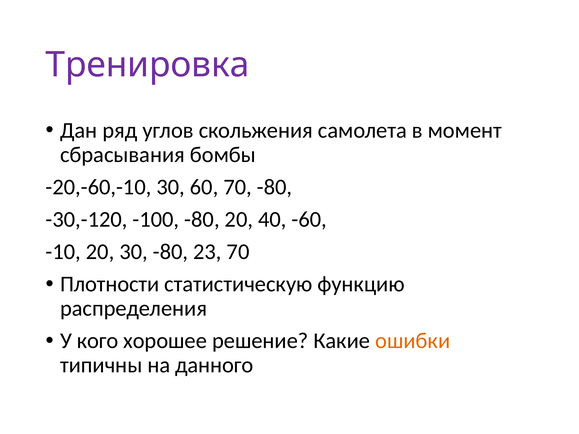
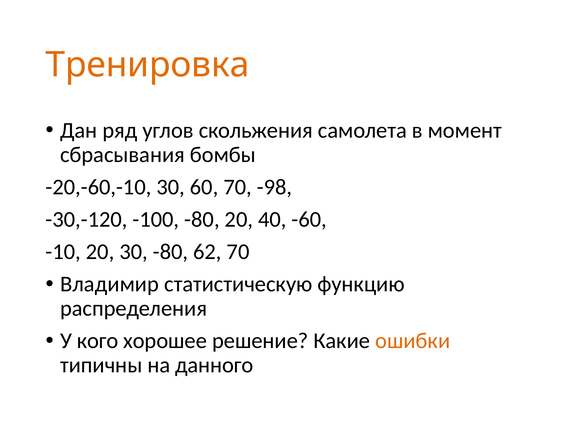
Тренировка colour: purple -> orange
70 -80: -80 -> -98
23: 23 -> 62
Плотности: Плотности -> Владимир
